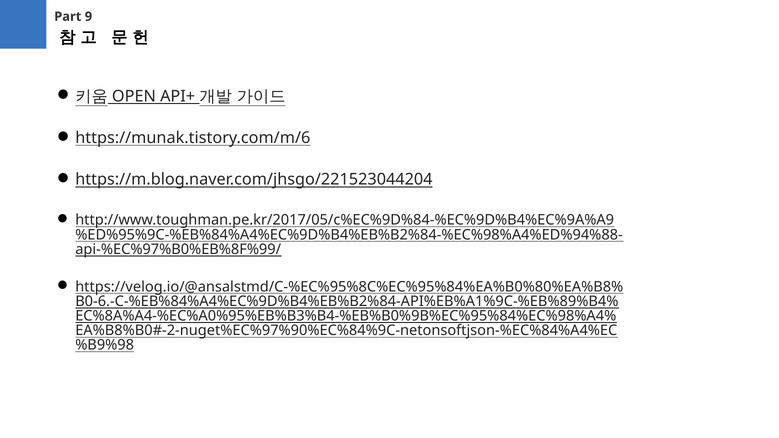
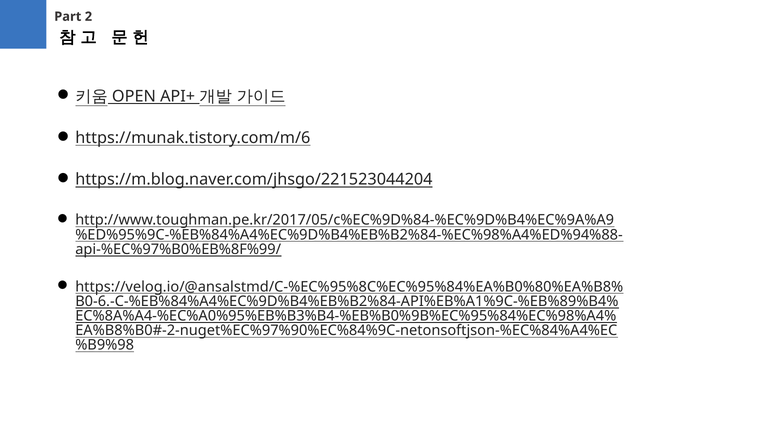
9: 9 -> 2
